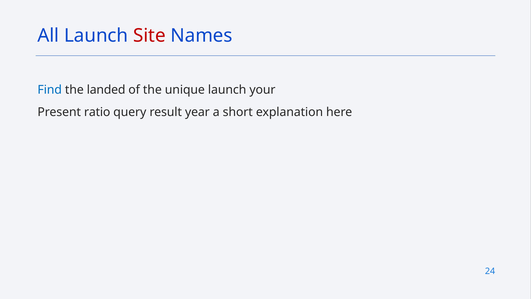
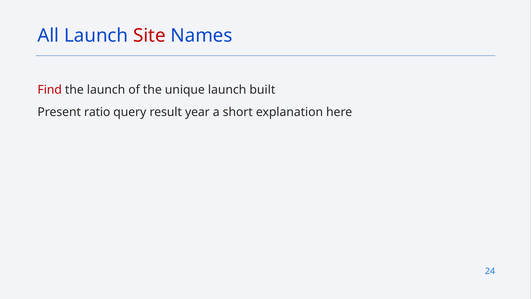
Find colour: blue -> red
the landed: landed -> launch
your: your -> built
